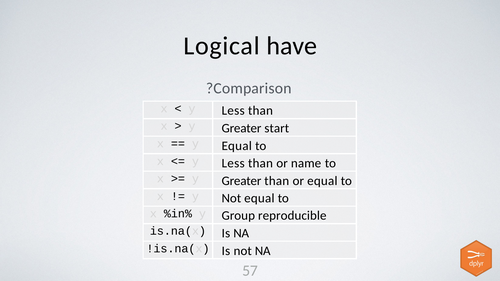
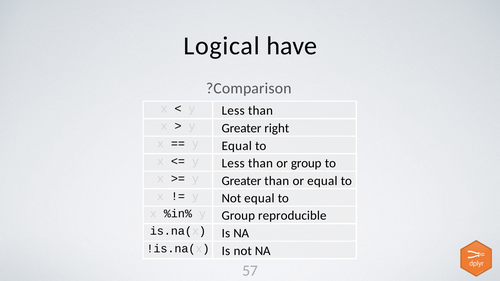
start: start -> right
or name: name -> group
